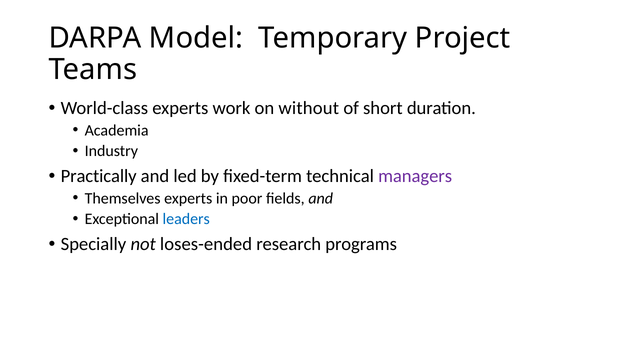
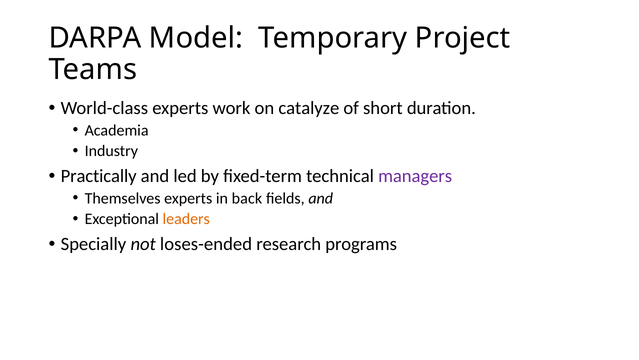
without: without -> catalyze
poor: poor -> back
leaders colour: blue -> orange
